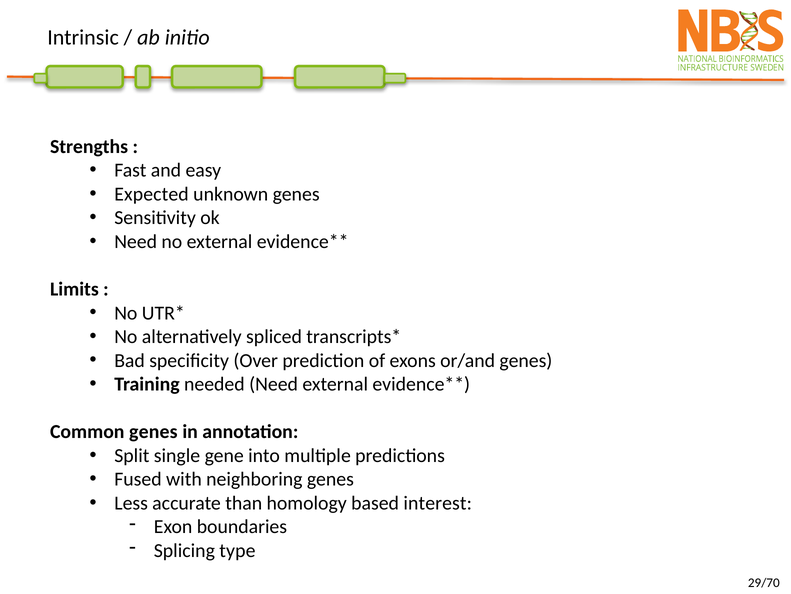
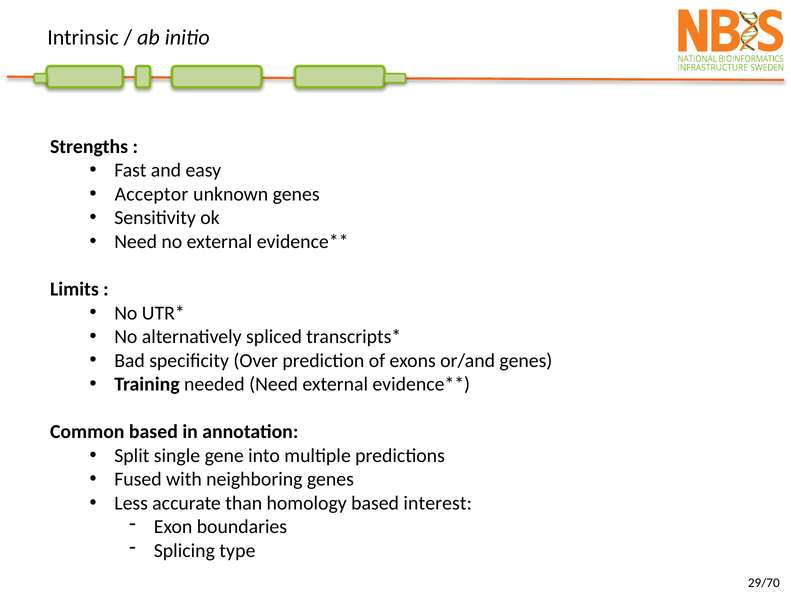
Expected: Expected -> Acceptor
Common genes: genes -> based
